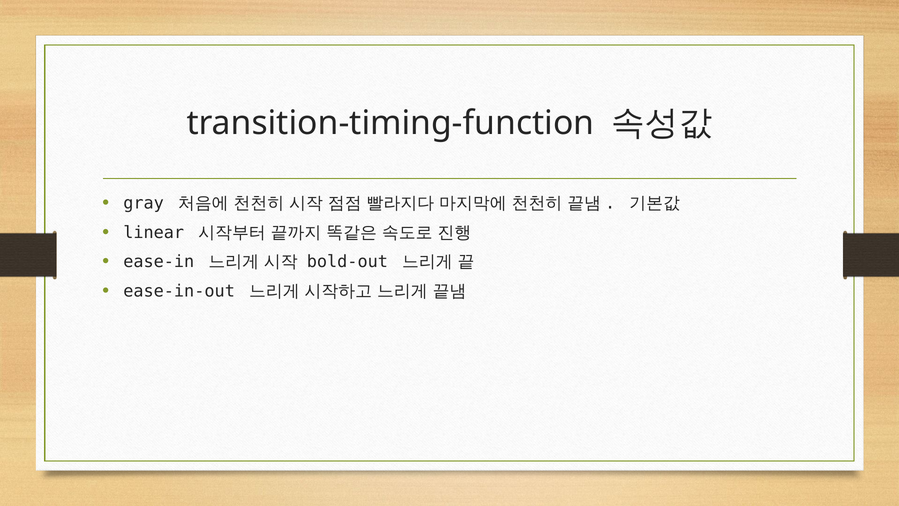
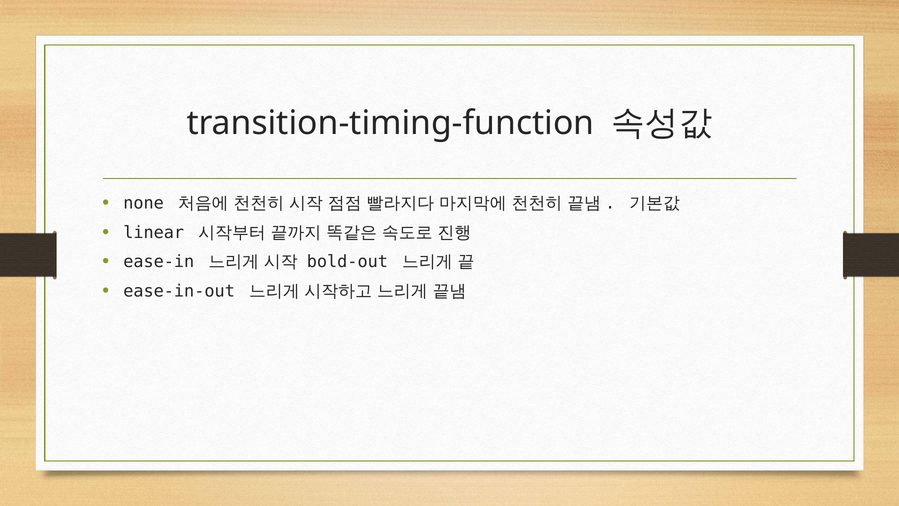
gray: gray -> none
